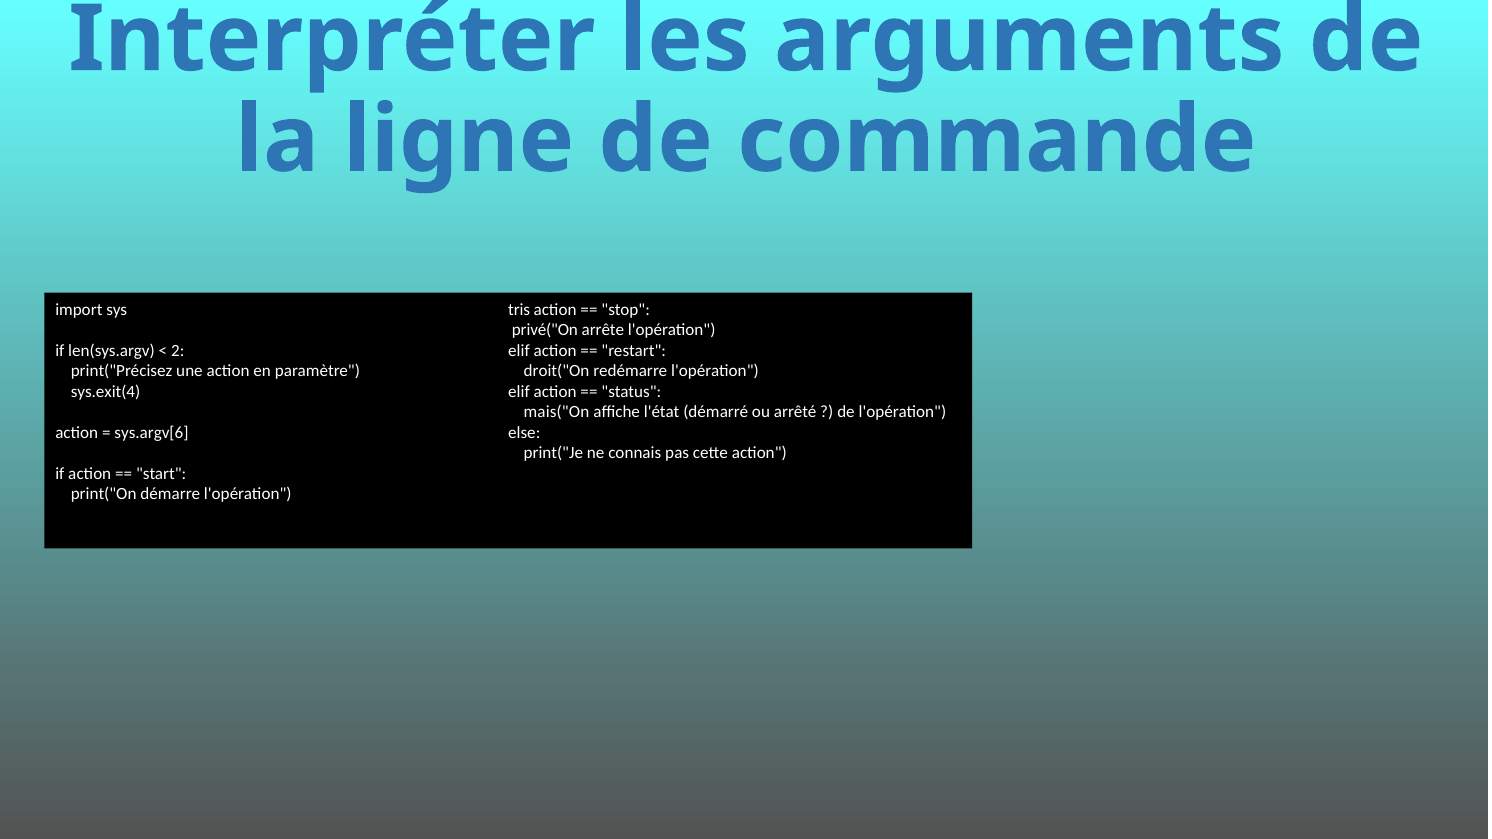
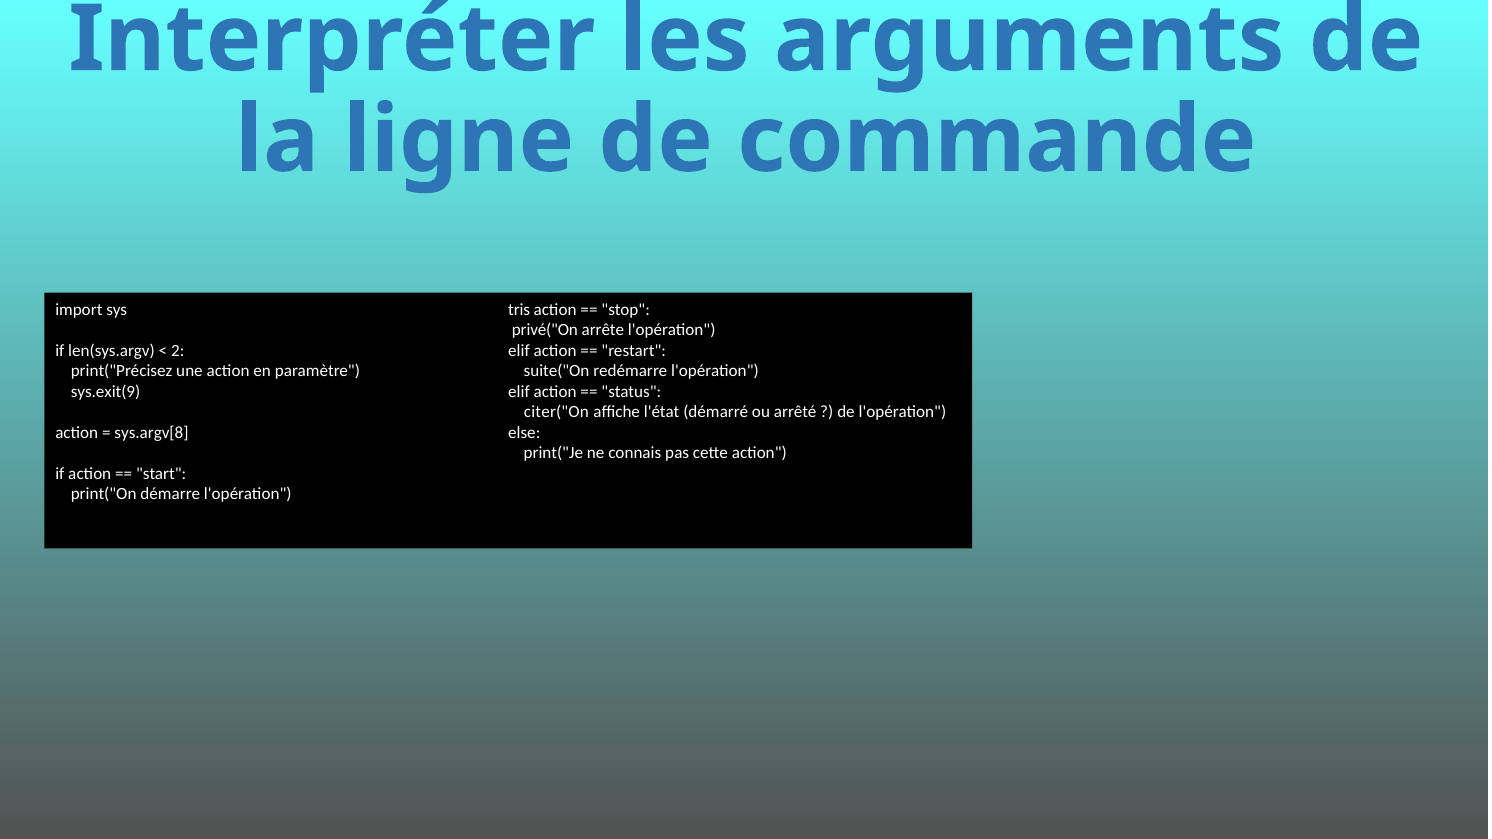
droit("On: droit("On -> suite("On
sys.exit(4: sys.exit(4 -> sys.exit(9
mais("On: mais("On -> citer("On
sys.argv[6: sys.argv[6 -> sys.argv[8
